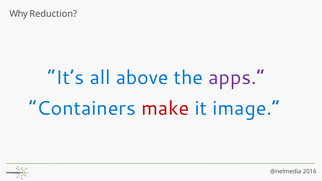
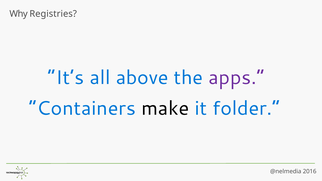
Reduction: Reduction -> Registries
make colour: red -> black
image: image -> folder
